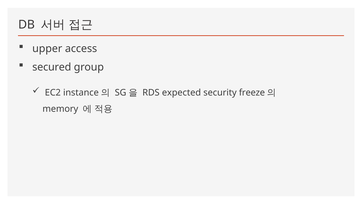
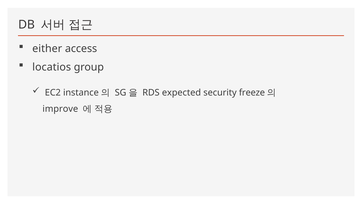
upper: upper -> either
secured: secured -> locatios
memory: memory -> improve
